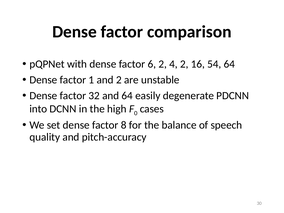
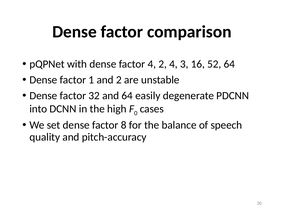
factor 6: 6 -> 4
4 2: 2 -> 3
54: 54 -> 52
